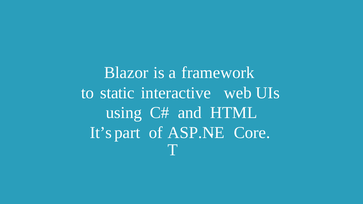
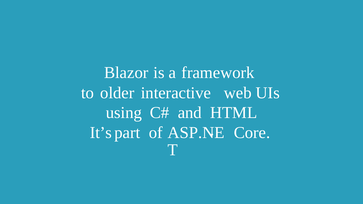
static: static -> older
